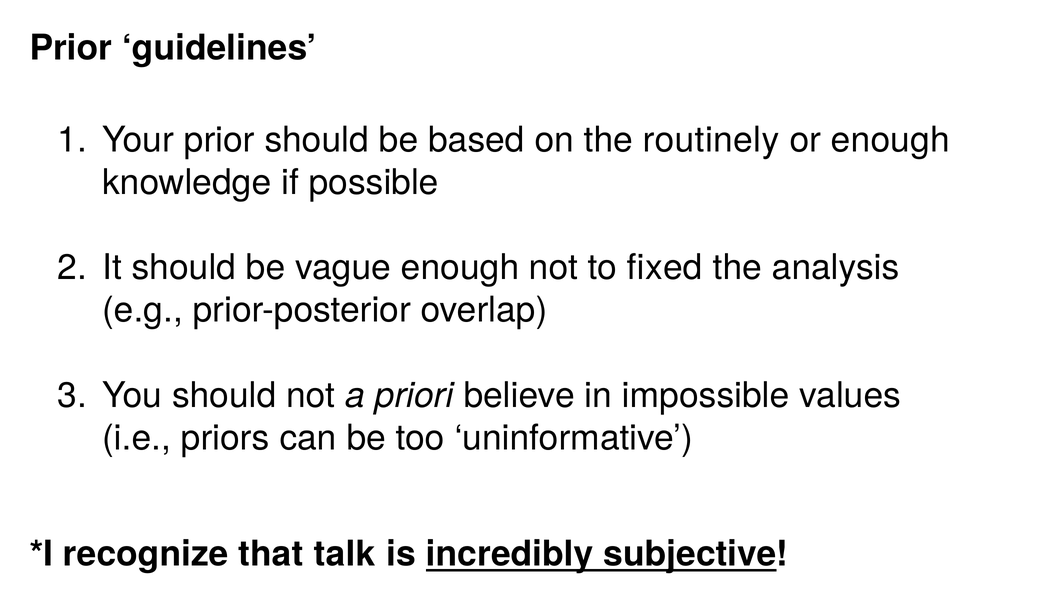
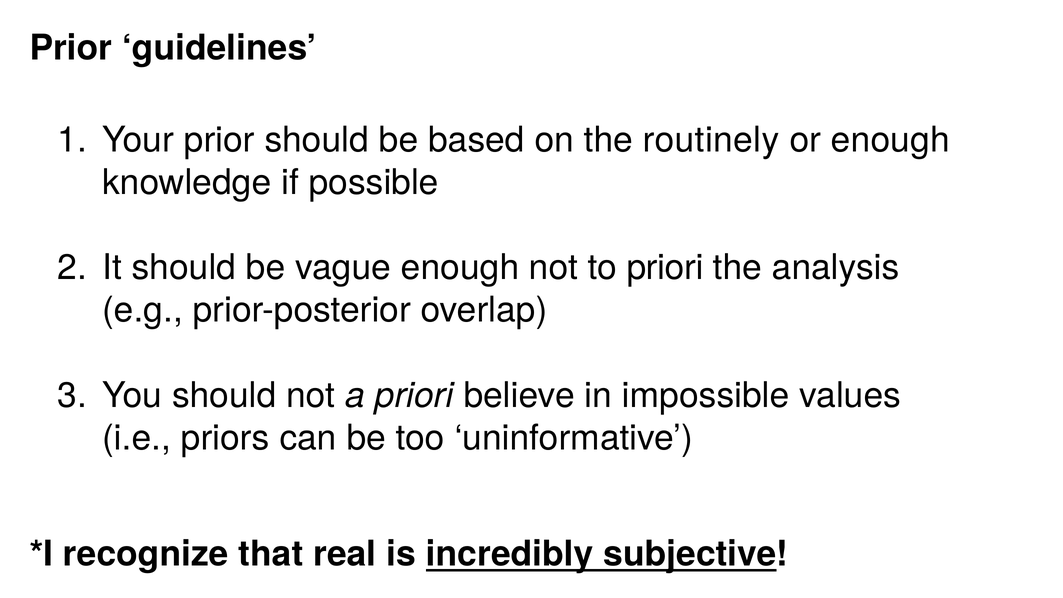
to fixed: fixed -> priori
talk: talk -> real
